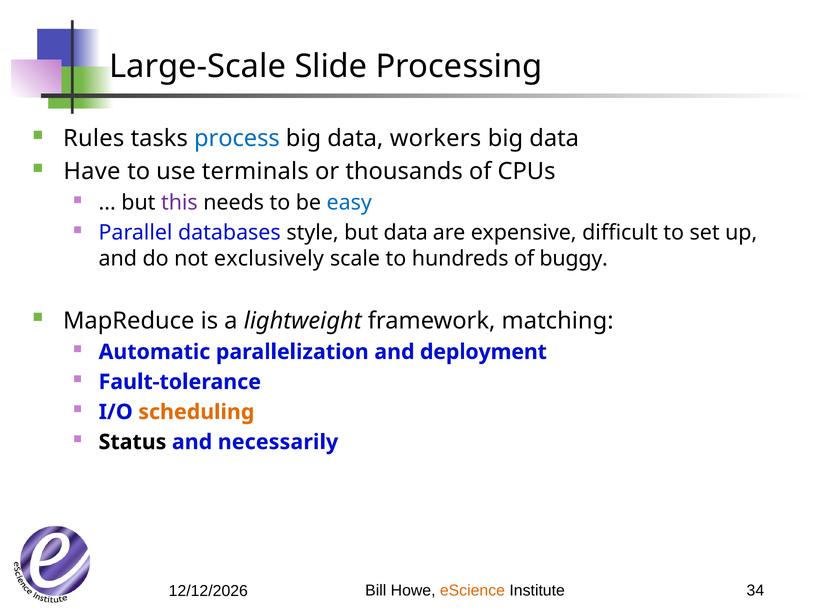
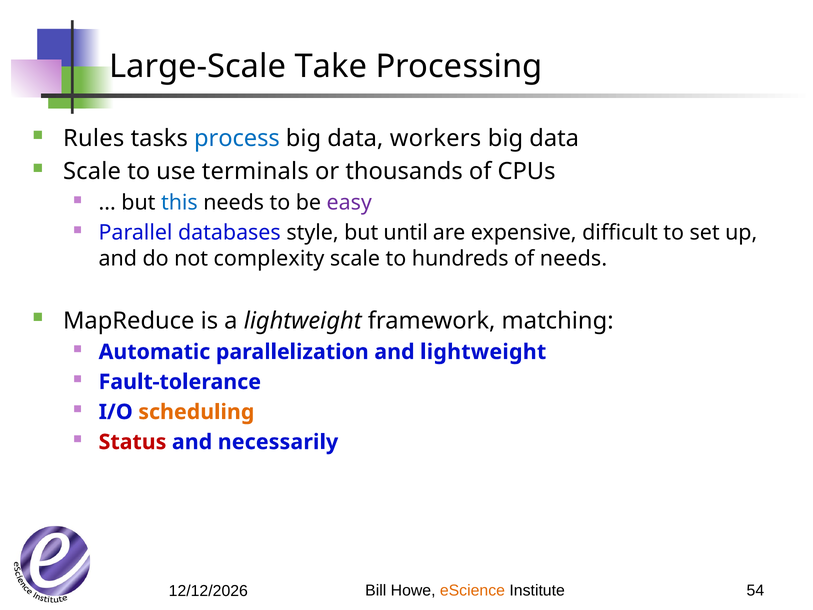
Slide: Slide -> Take
Have at (92, 172): Have -> Scale
this colour: purple -> blue
easy colour: blue -> purple
but data: data -> until
exclusively: exclusively -> complexity
of buggy: buggy -> needs
and deployment: deployment -> lightweight
Status colour: black -> red
34: 34 -> 54
